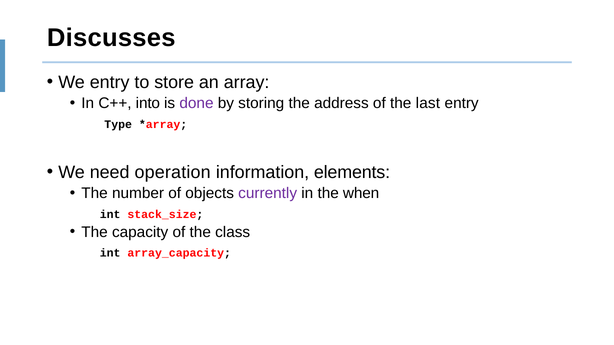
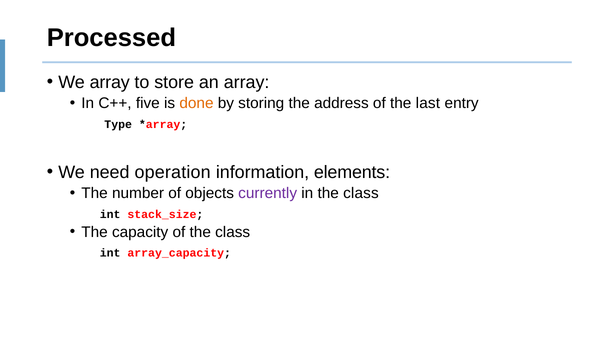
Discusses: Discusses -> Processed
We entry: entry -> array
into: into -> five
done colour: purple -> orange
in the when: when -> class
